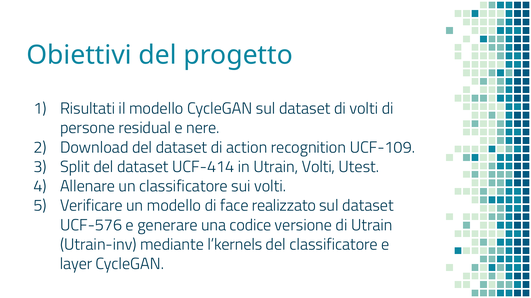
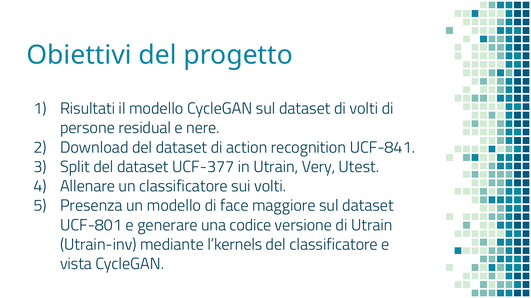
UCF-109: UCF-109 -> UCF-841
UCF-414: UCF-414 -> UCF-377
Utrain Volti: Volti -> Very
Verificare: Verificare -> Presenza
realizzato: realizzato -> maggiore
UCF-576: UCF-576 -> UCF-801
layer: layer -> vista
